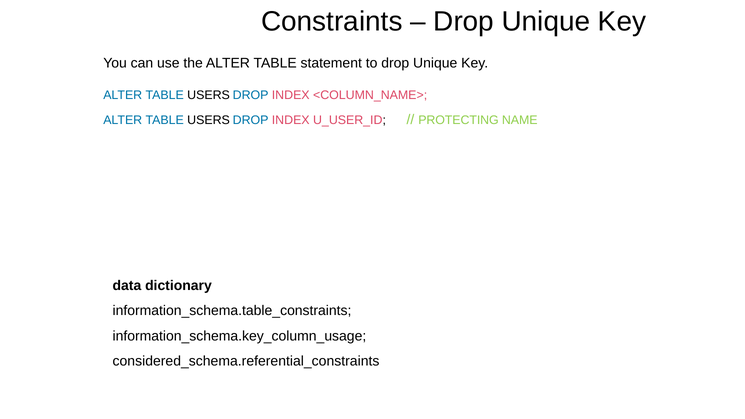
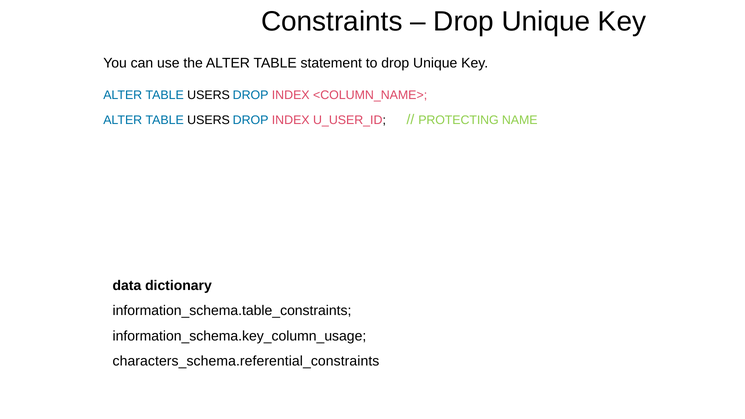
considered_schema.referential_constraints: considered_schema.referential_constraints -> characters_schema.referential_constraints
